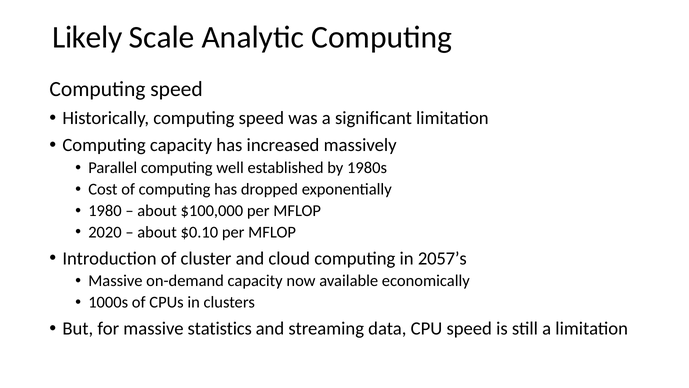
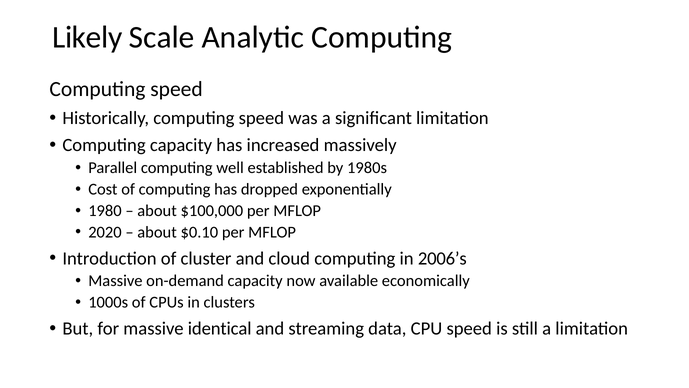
2057’s: 2057’s -> 2006’s
statistics: statistics -> identical
